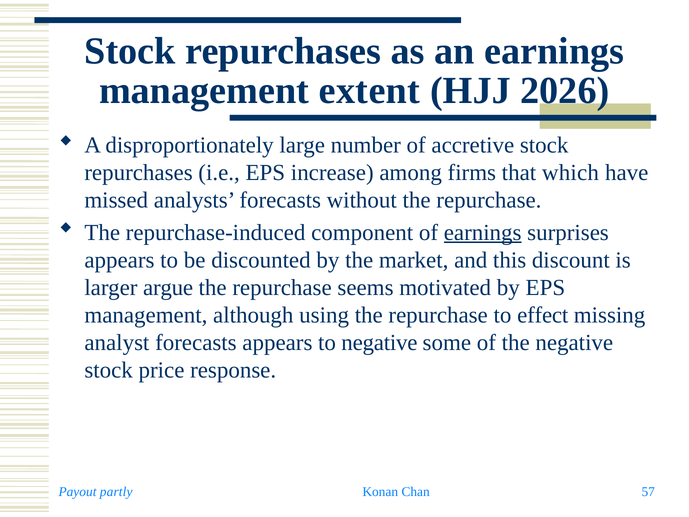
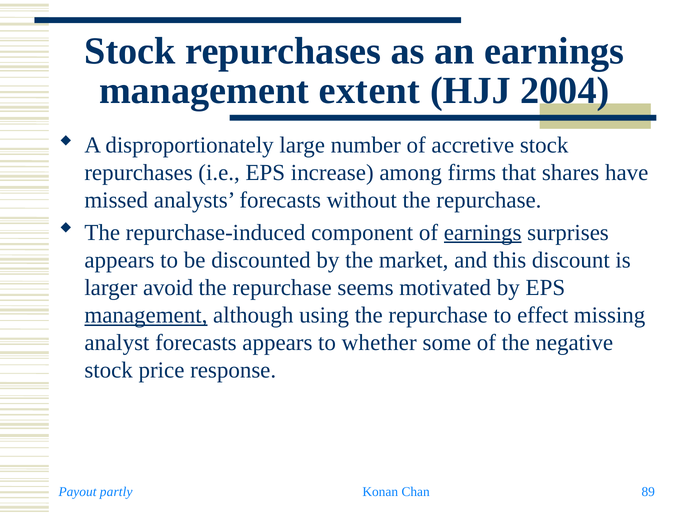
2026: 2026 -> 2004
which: which -> shares
argue: argue -> avoid
management at (146, 315) underline: none -> present
to negative: negative -> whether
57: 57 -> 89
